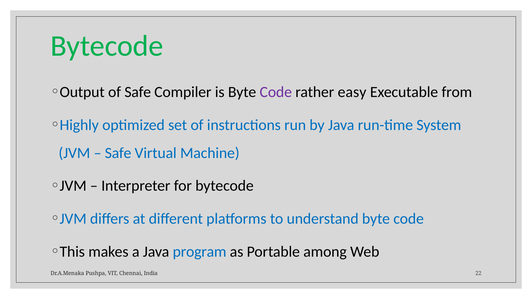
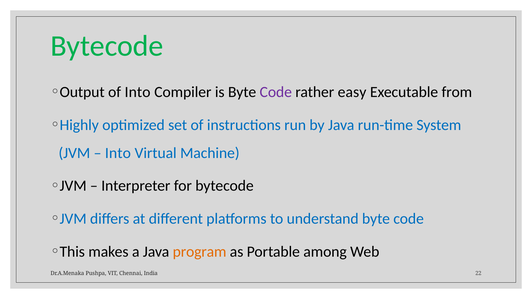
of Safe: Safe -> Into
Safe at (118, 153): Safe -> Into
program colour: blue -> orange
